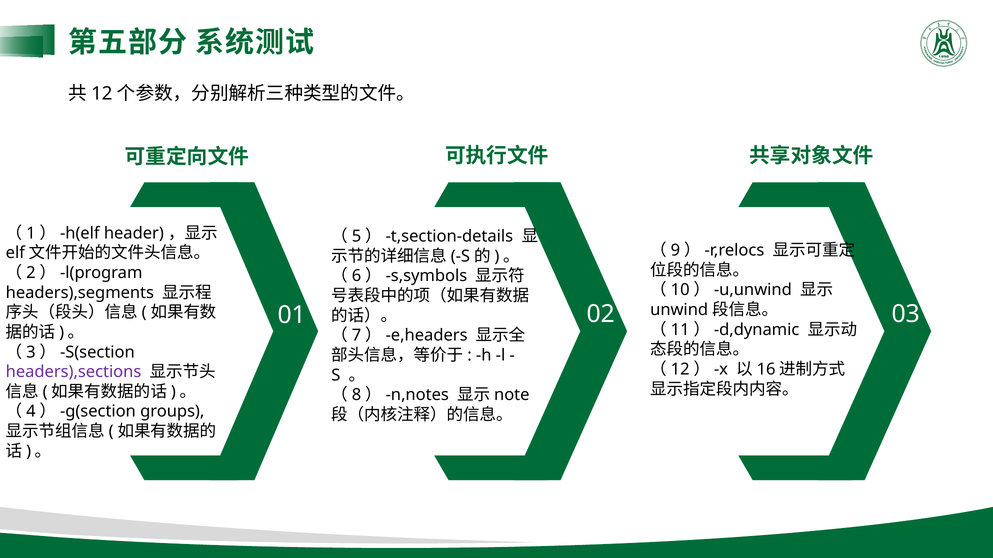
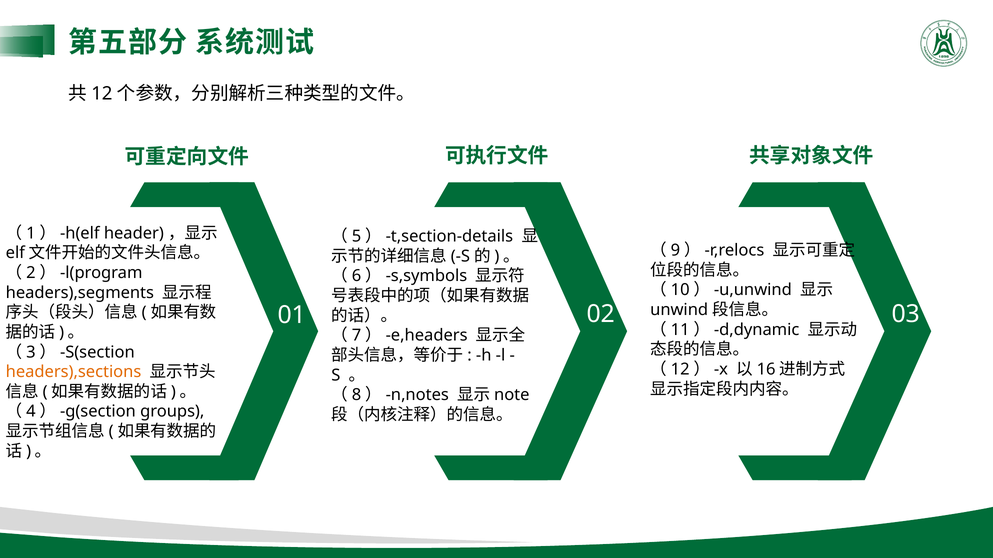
headers),sections colour: purple -> orange
